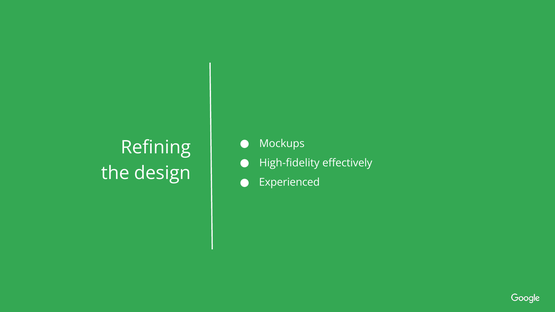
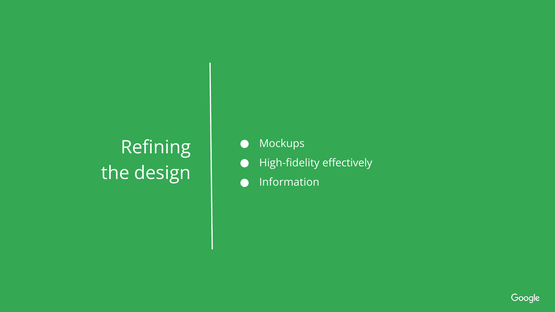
Experienced: Experienced -> Information
